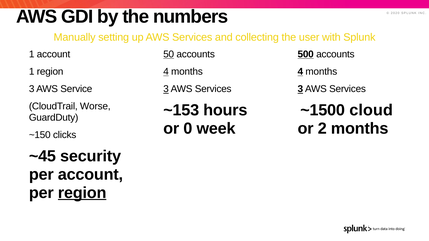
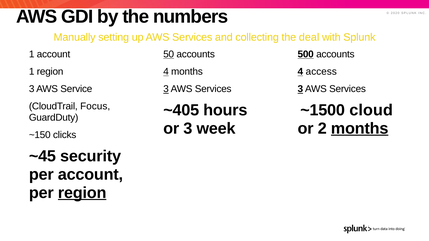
user: user -> deal
months at (321, 72): months -> access
Worse: Worse -> Focus
~153: ~153 -> ~405
or 0: 0 -> 3
months at (360, 129) underline: none -> present
